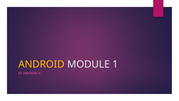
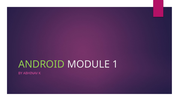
ANDROID colour: yellow -> light green
